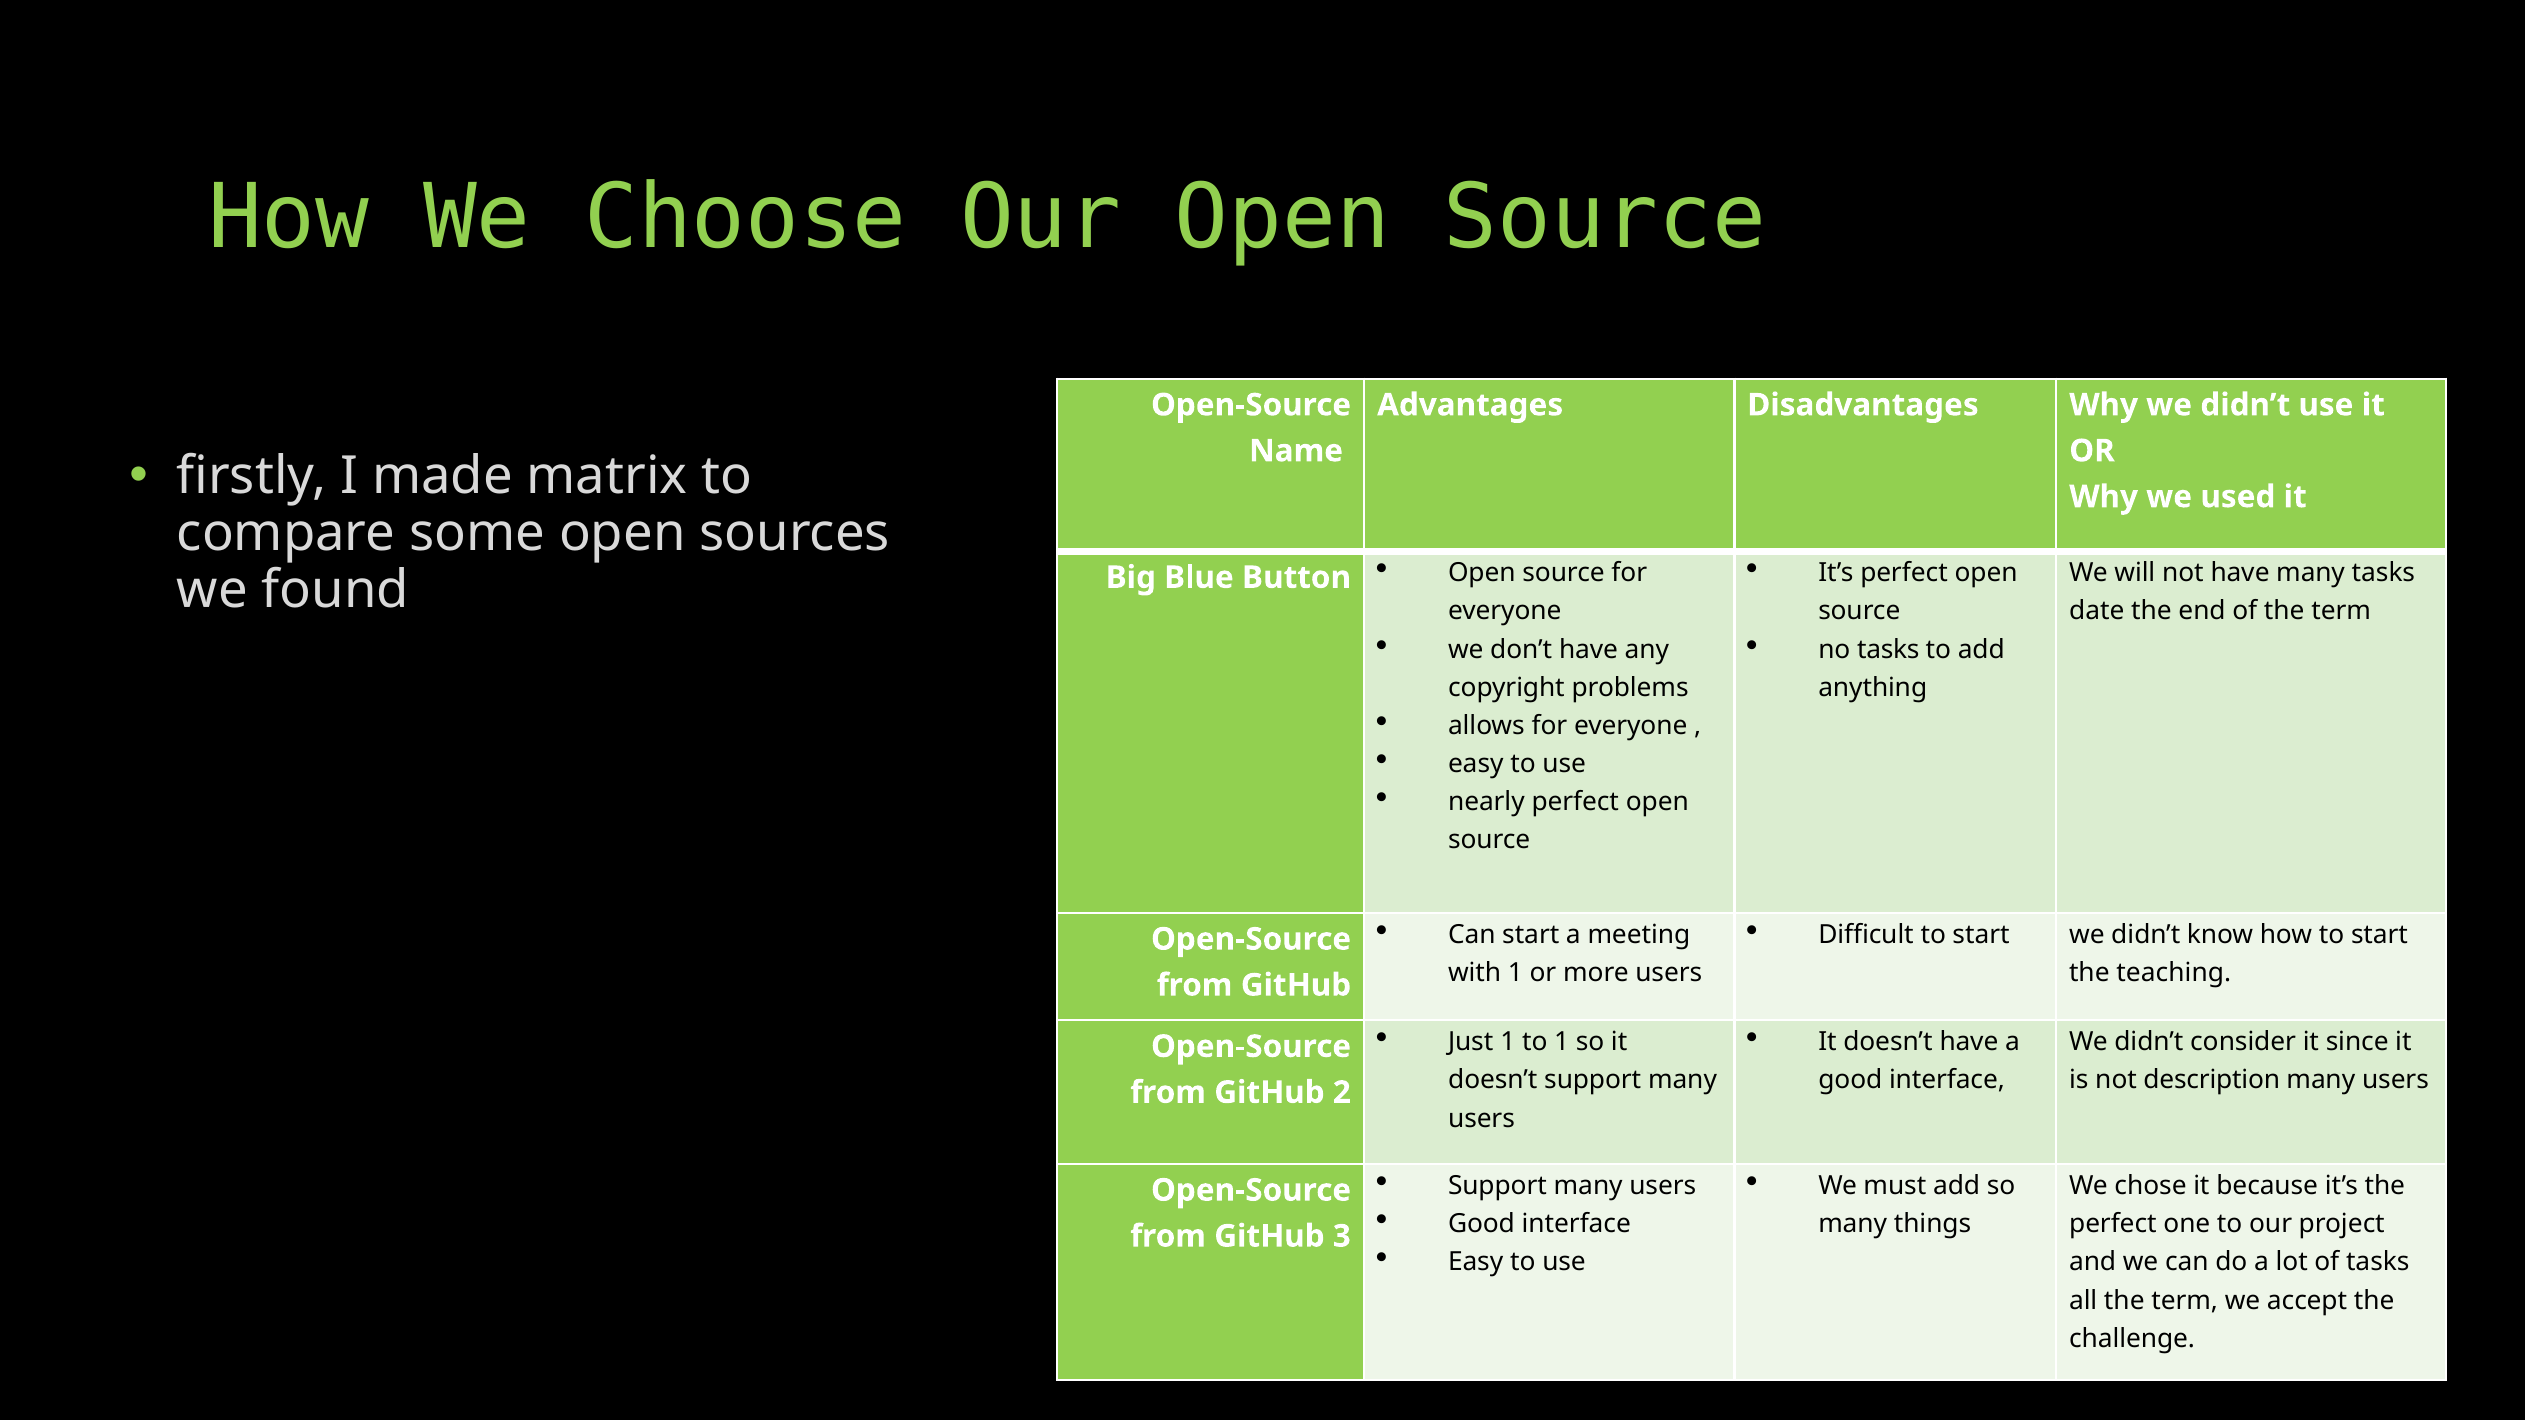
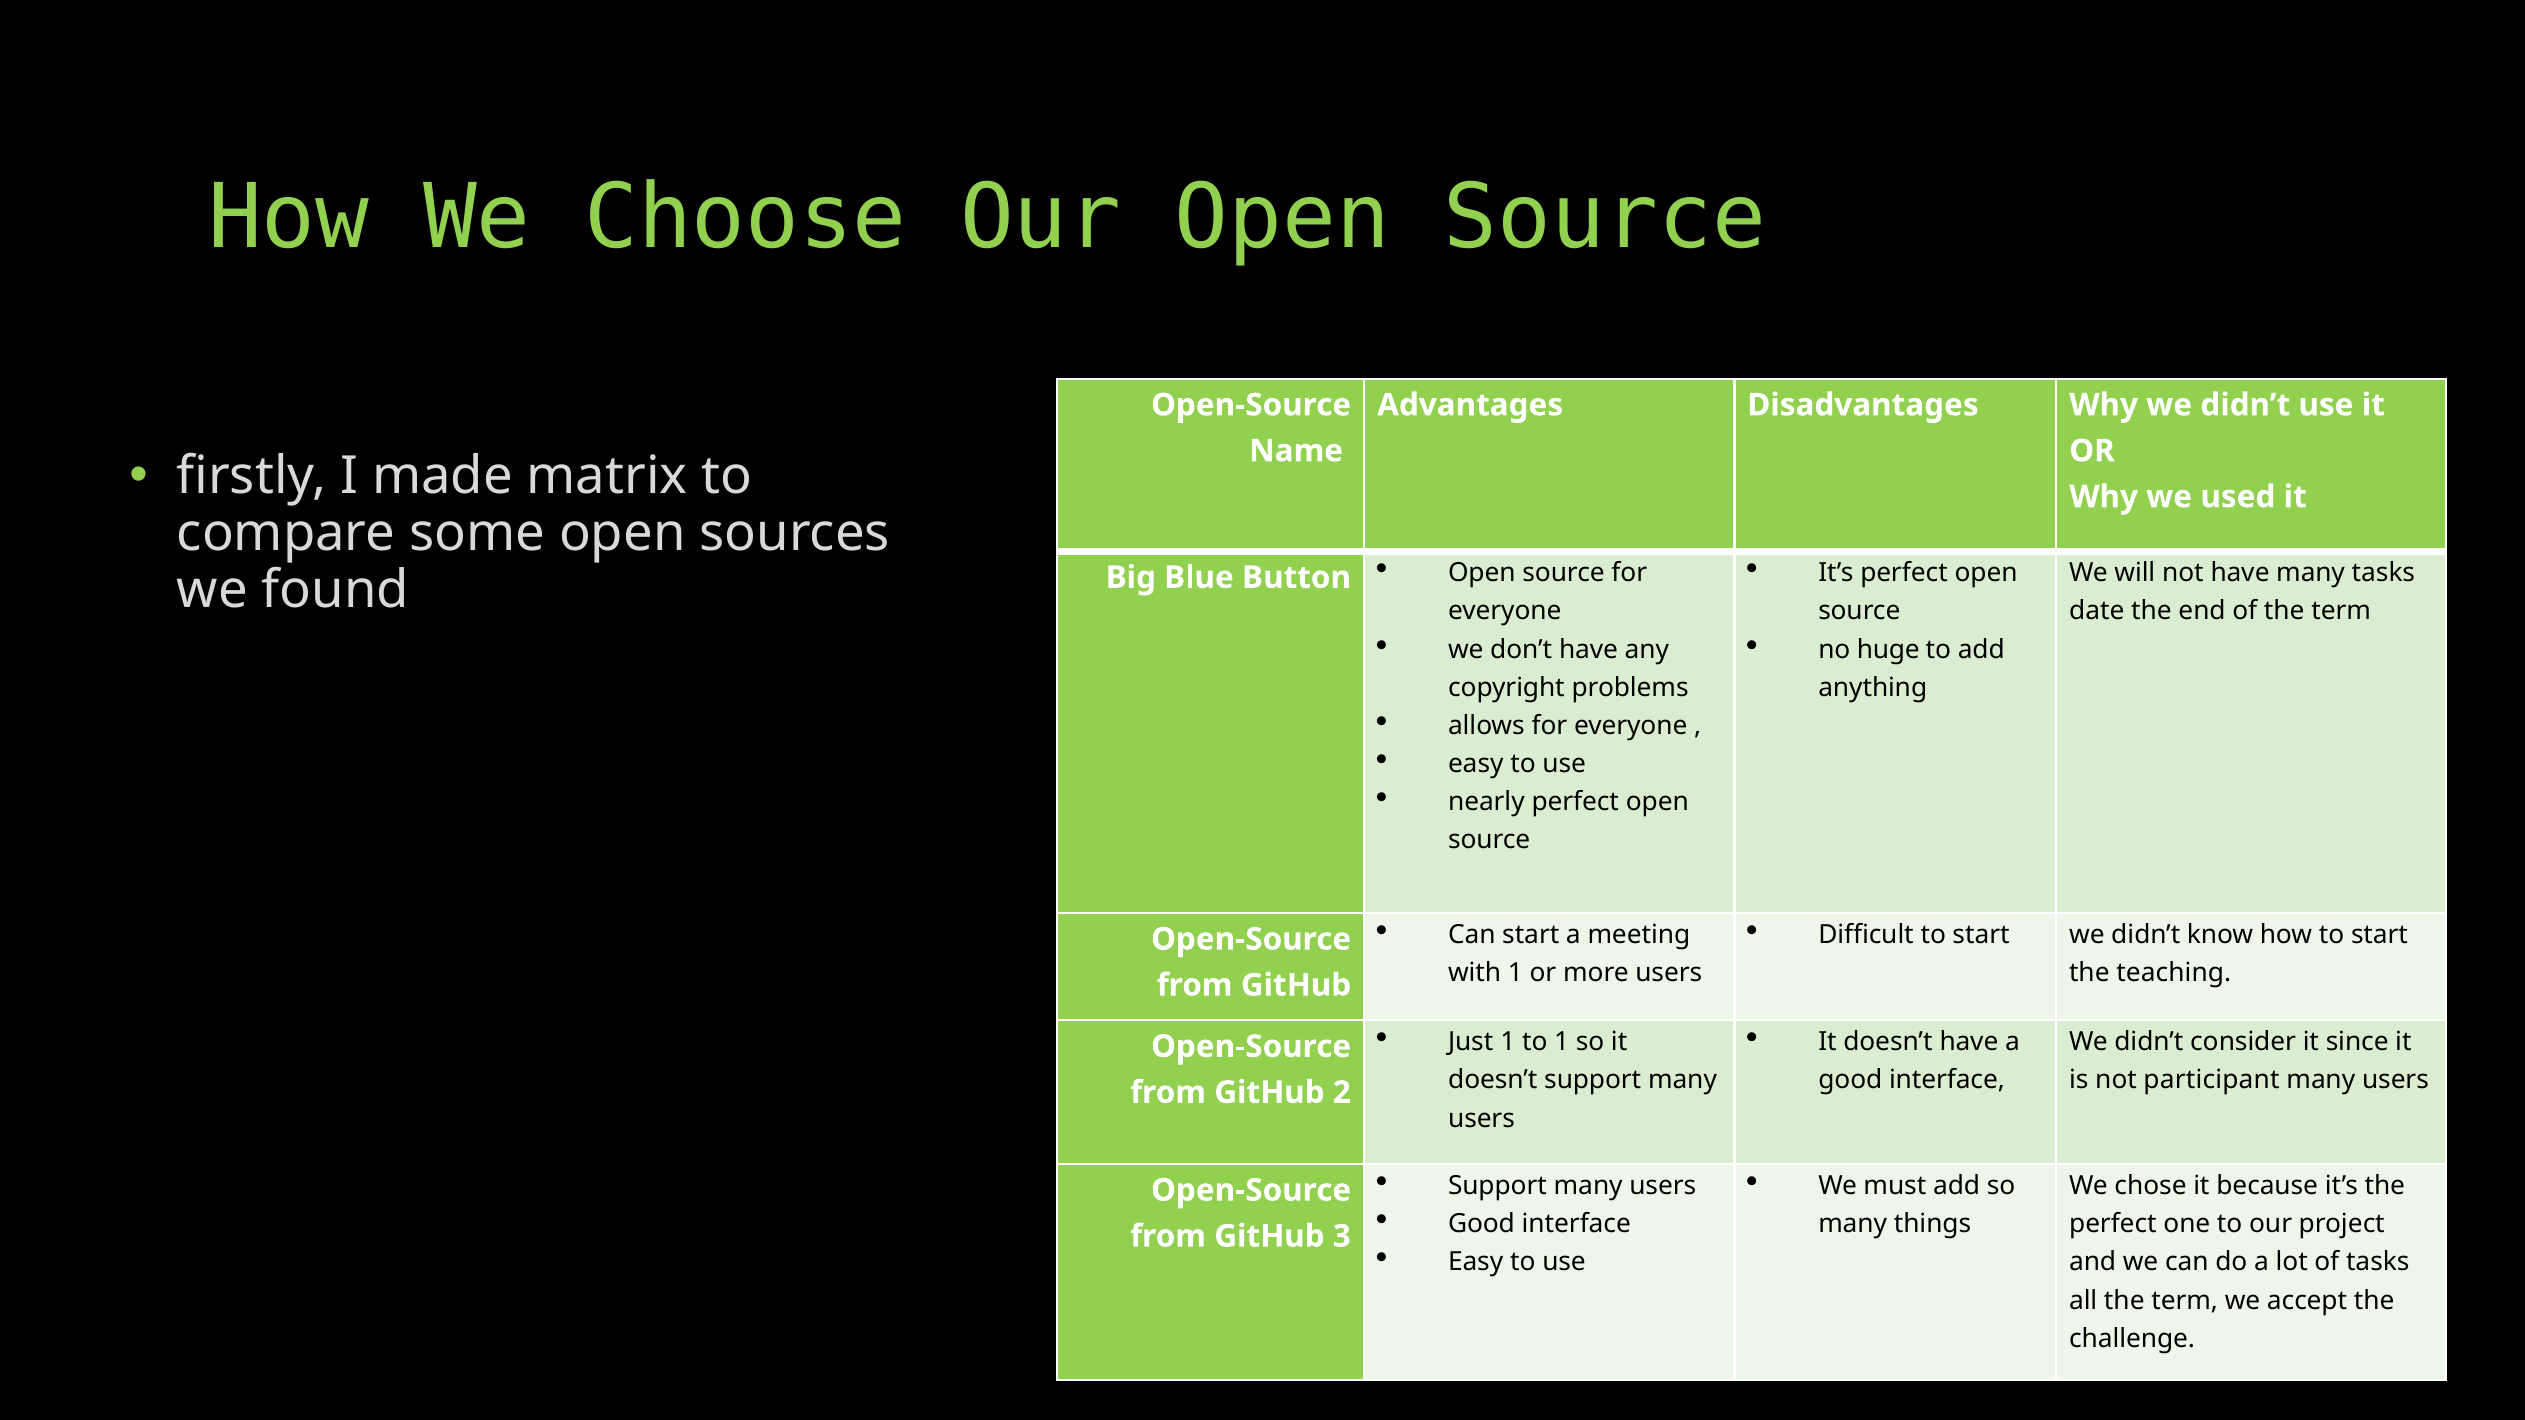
no tasks: tasks -> huge
description: description -> participant
